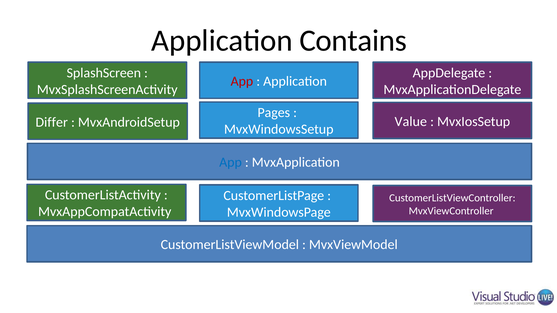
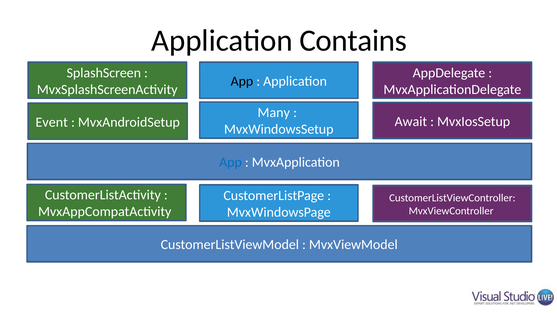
App at (242, 81) colour: red -> black
Pages: Pages -> Many
Value: Value -> Await
Differ: Differ -> Event
